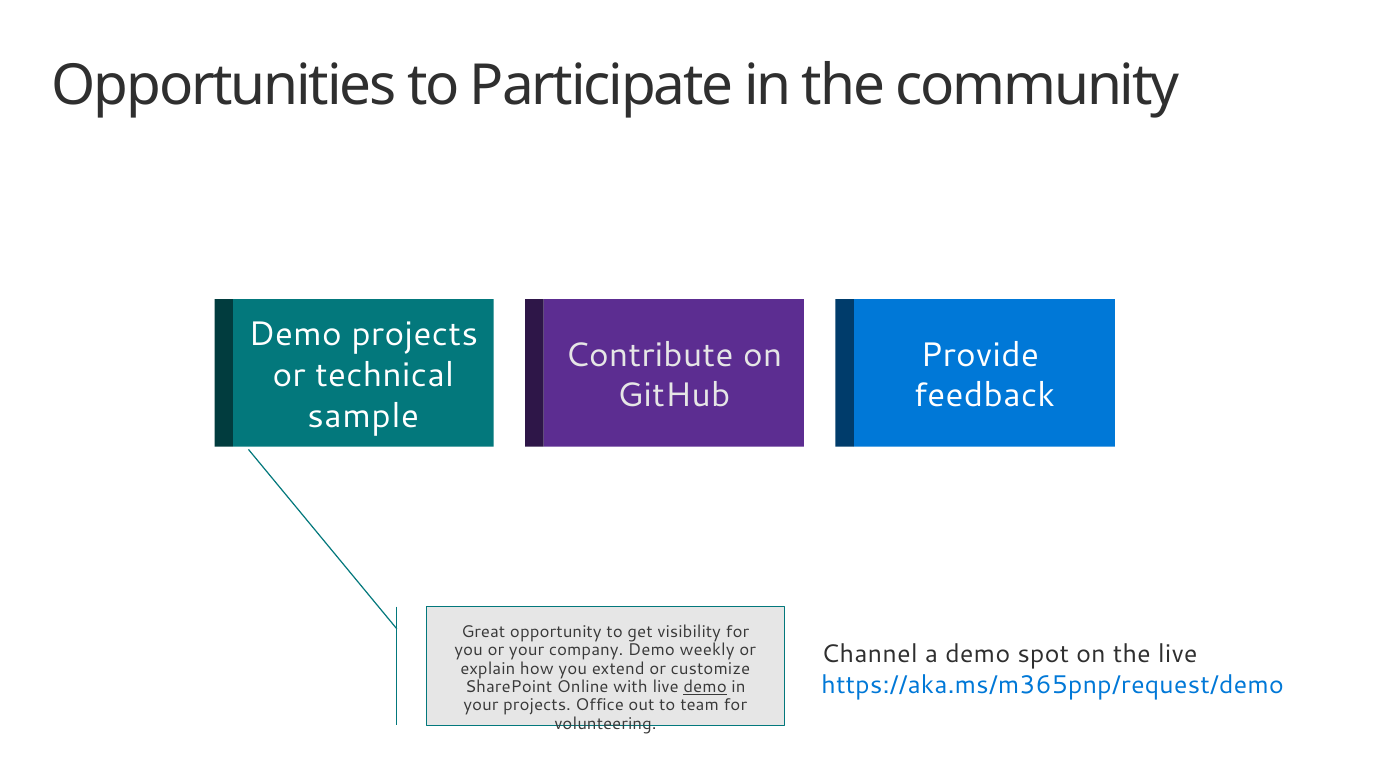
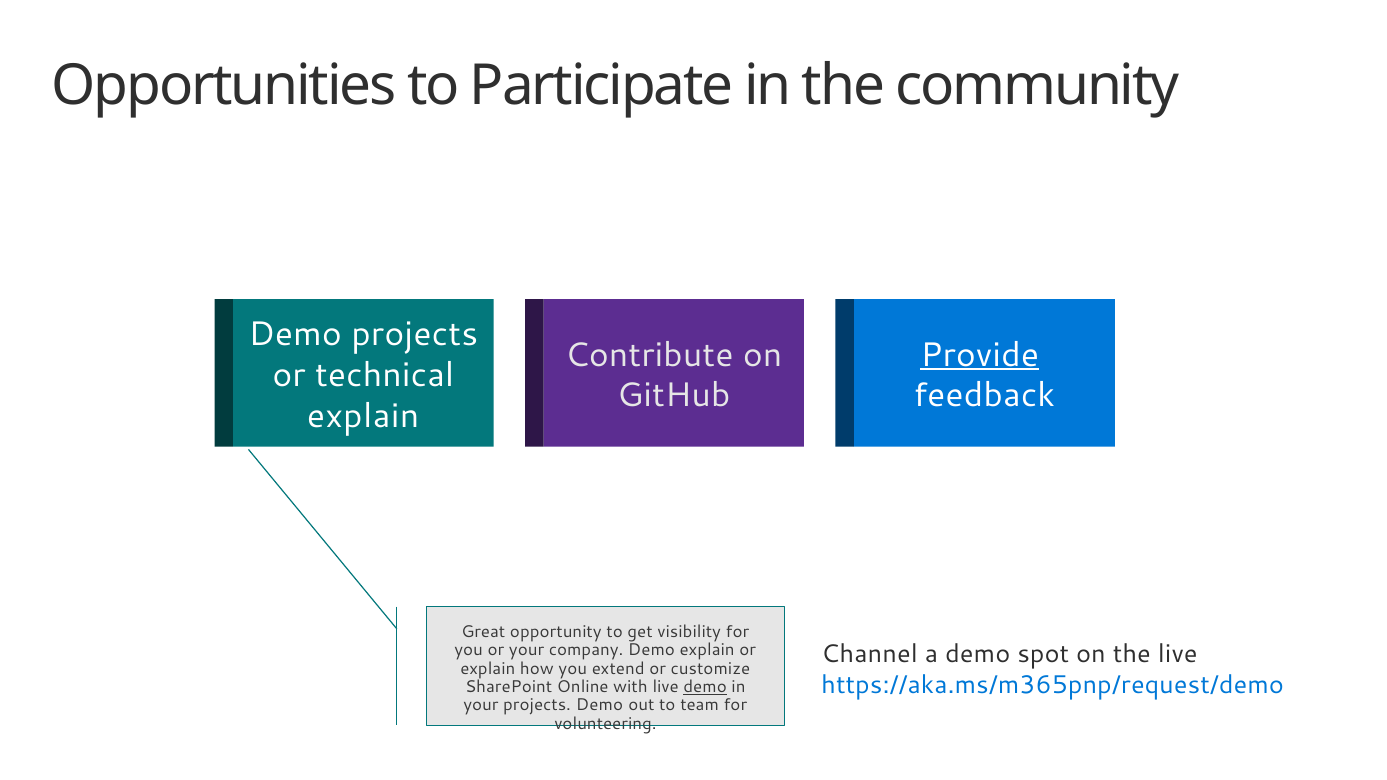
Provide underline: none -> present
sample at (363, 416): sample -> explain
Demo weekly: weekly -> explain
projects Office: Office -> Demo
